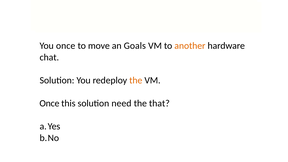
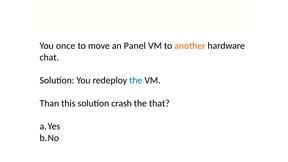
Goals: Goals -> Panel
the at (136, 80) colour: orange -> blue
Once at (49, 103): Once -> Than
need: need -> crash
